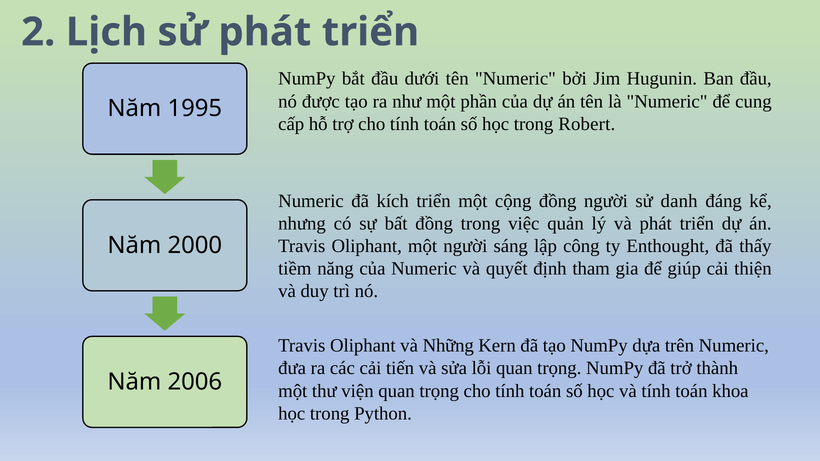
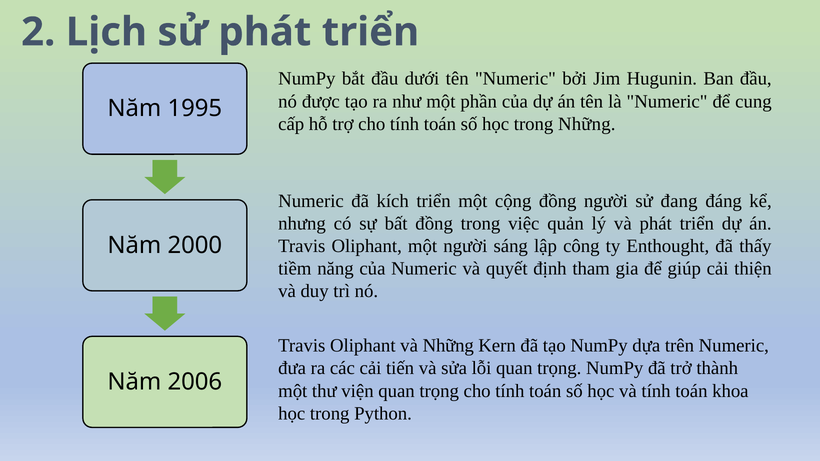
trong Robert: Robert -> Những
danh: danh -> đang
